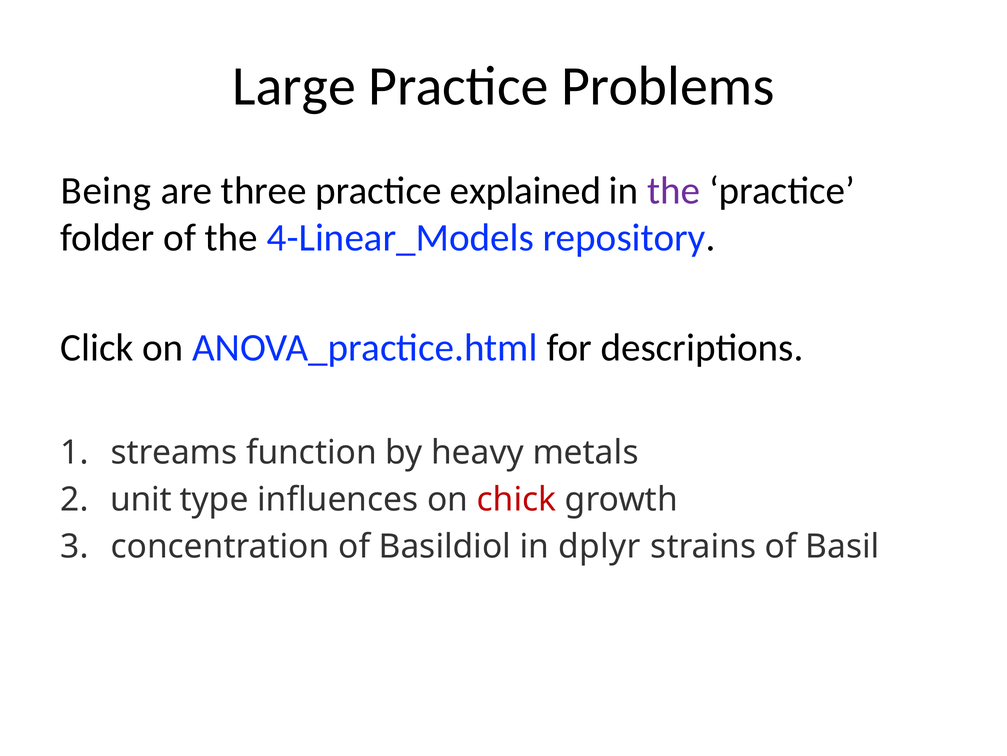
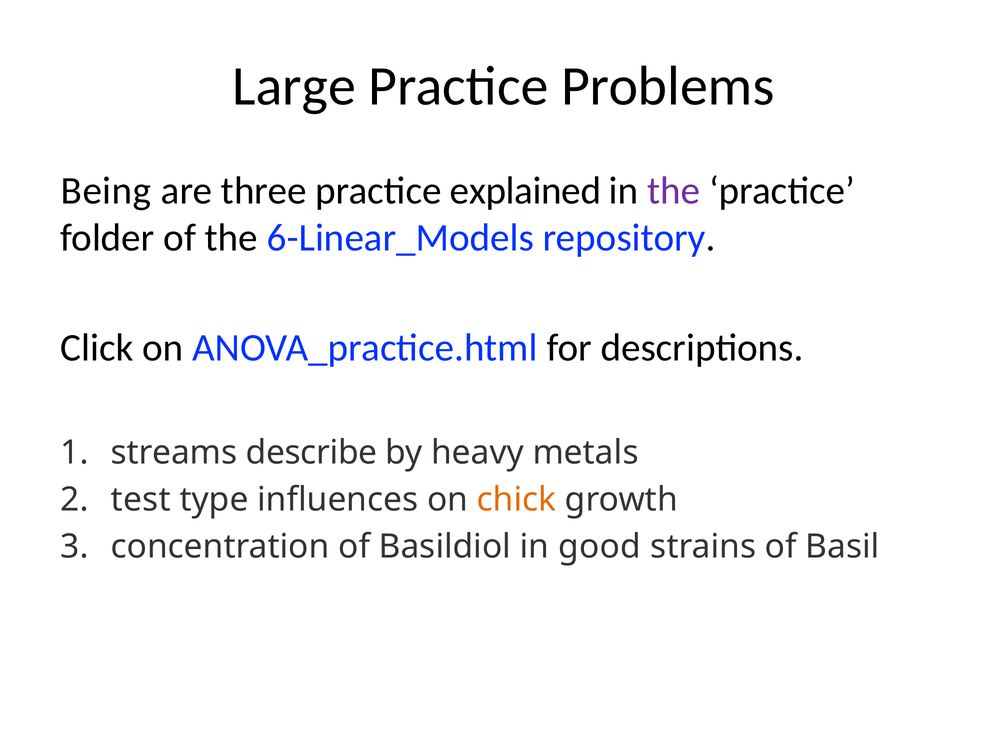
4-Linear_Models: 4-Linear_Models -> 6-Linear_Models
function: function -> describe
unit: unit -> test
chick colour: red -> orange
dplyr: dplyr -> good
